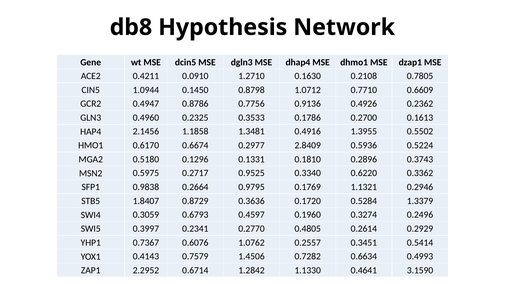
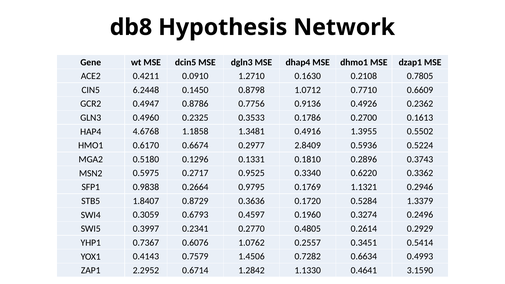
1.0944: 1.0944 -> 6.2448
2.1456: 2.1456 -> 4.6768
